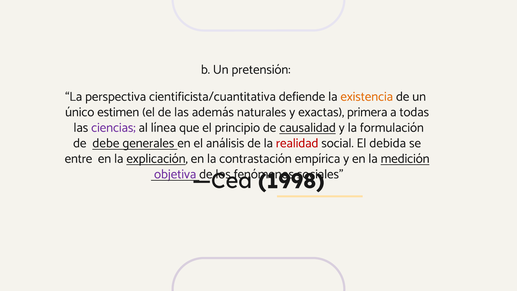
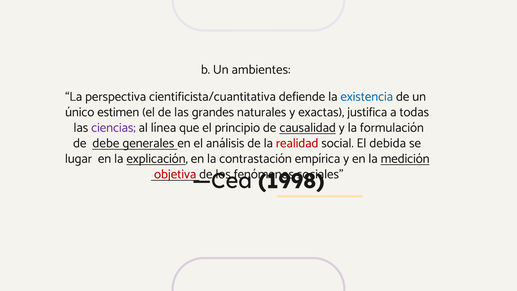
pretensión: pretensión -> ambientes
existencia colour: orange -> blue
además: además -> grandes
primera: primera -> justifica
entre: entre -> lugar
objetiva colour: purple -> red
